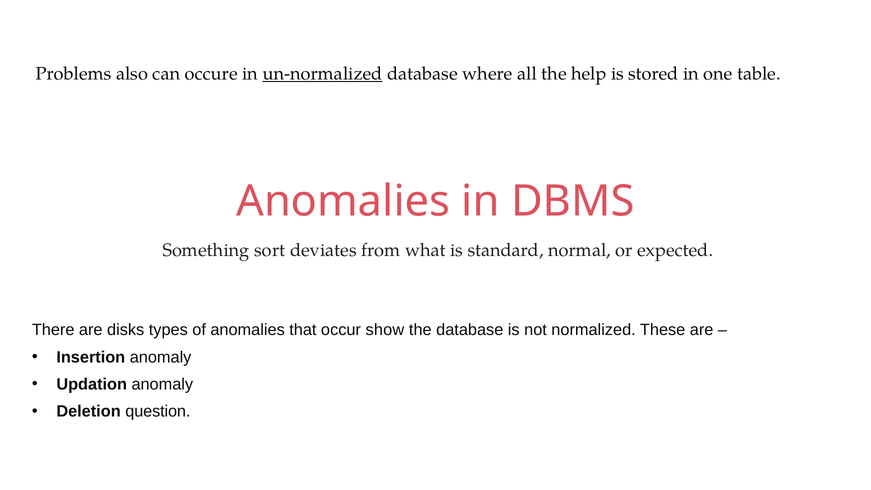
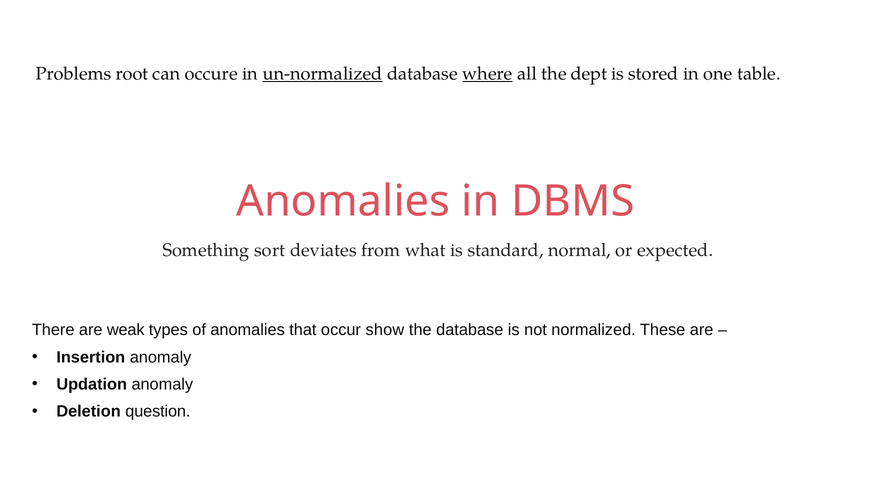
also: also -> root
where underline: none -> present
help: help -> dept
disks: disks -> weak
